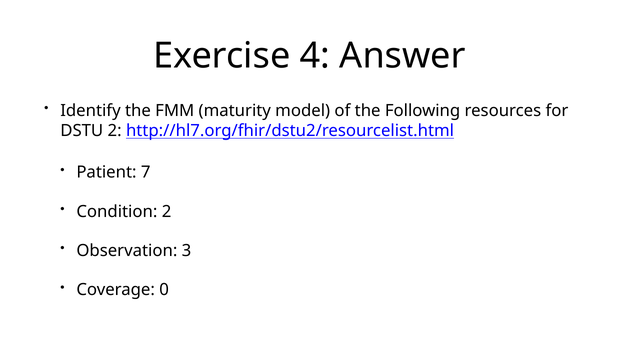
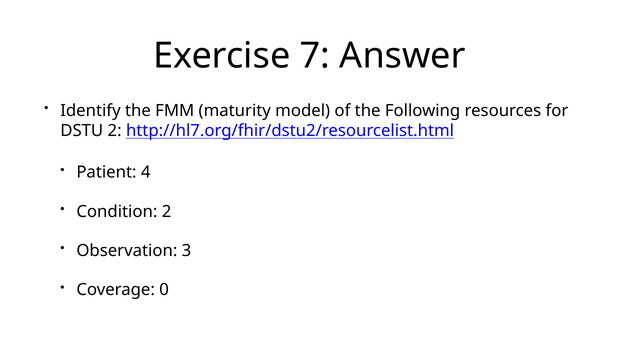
4: 4 -> 7
7: 7 -> 4
